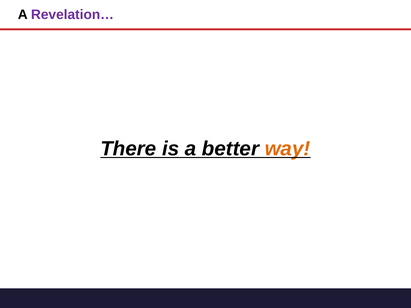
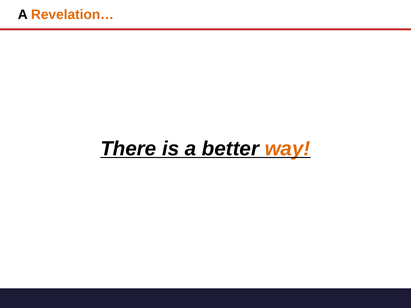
Revelation… colour: purple -> orange
